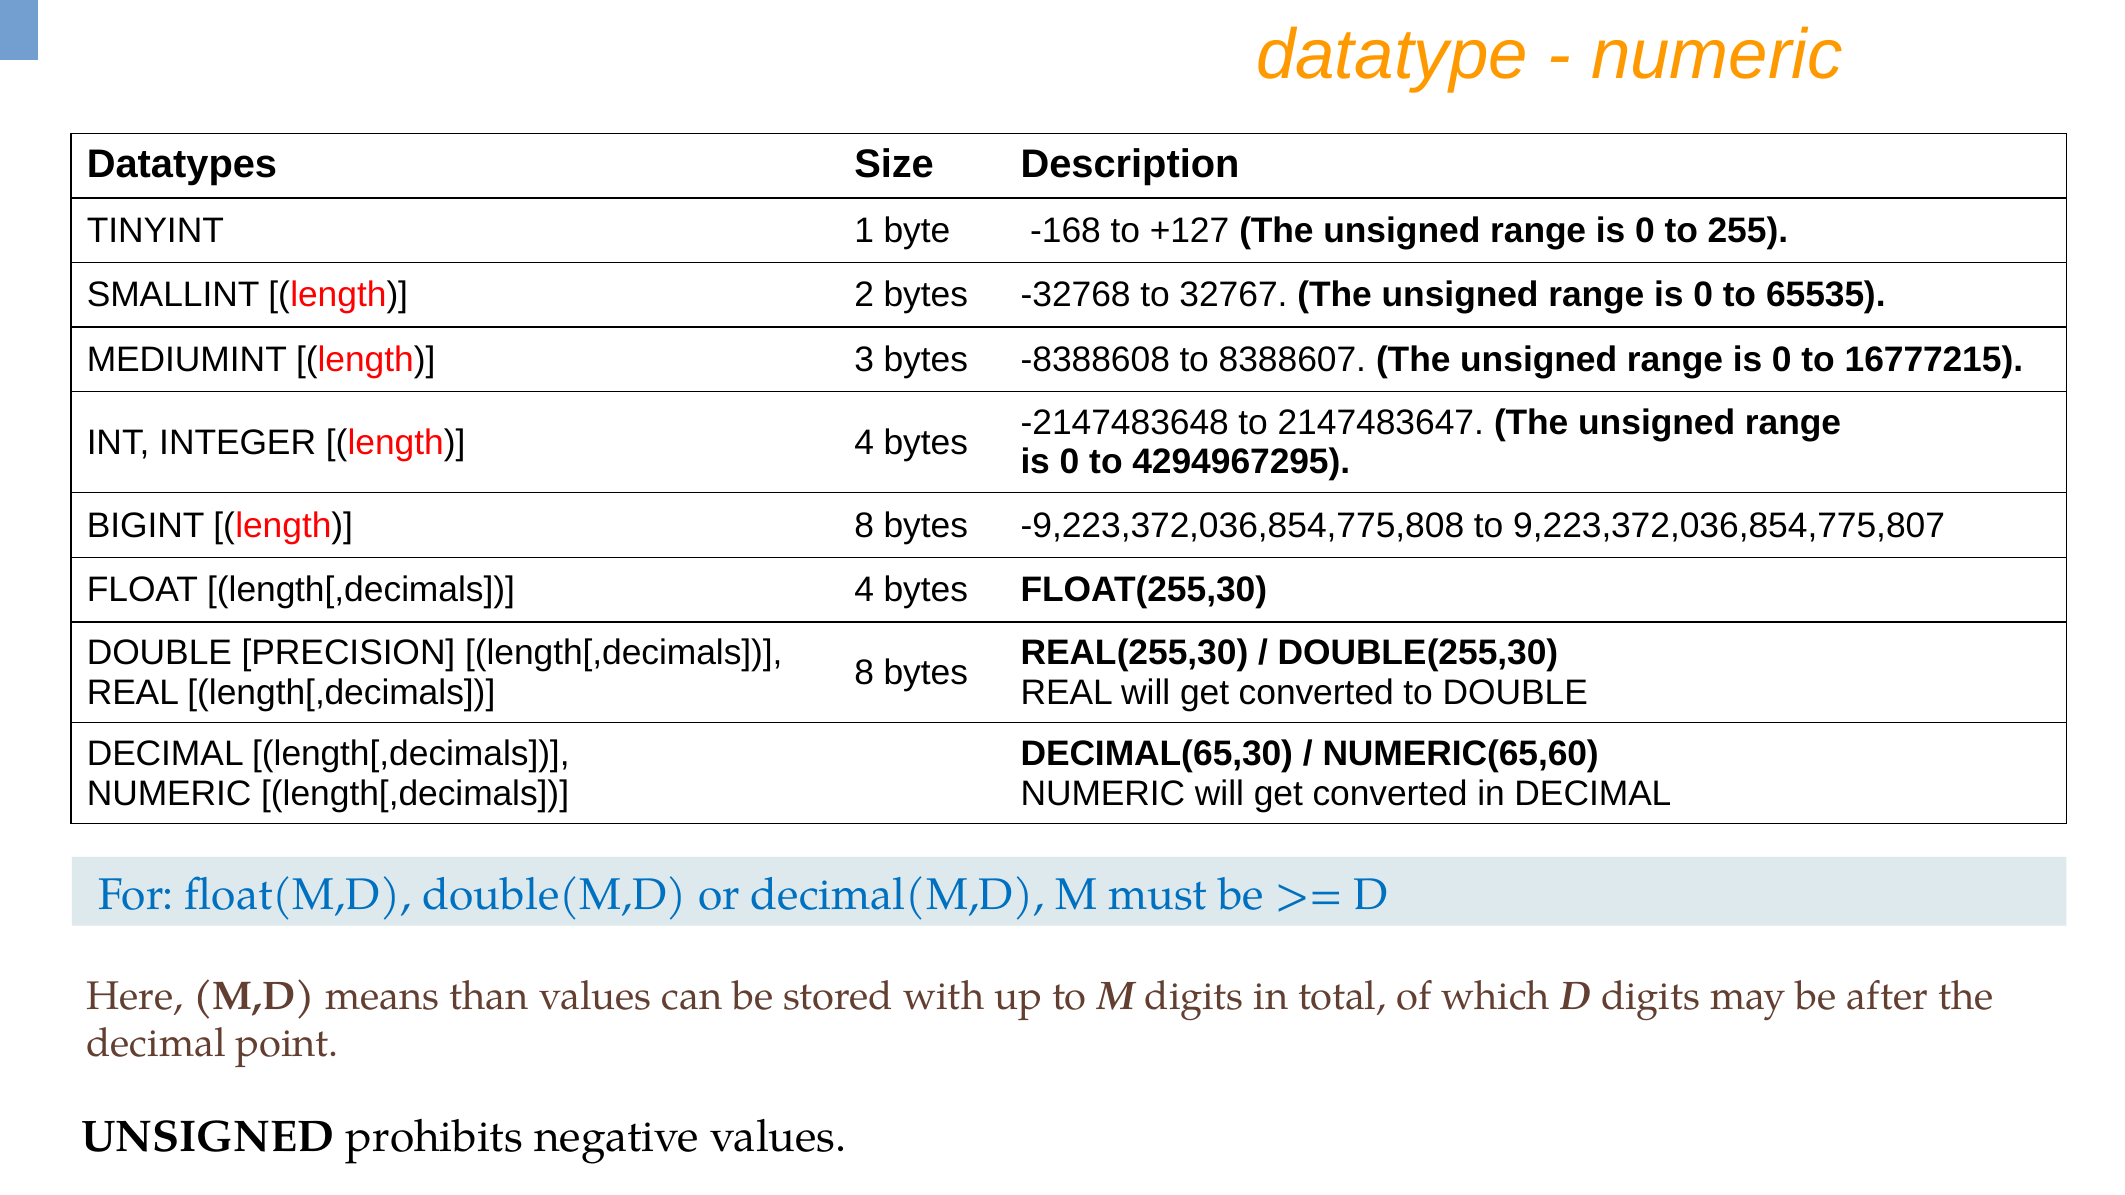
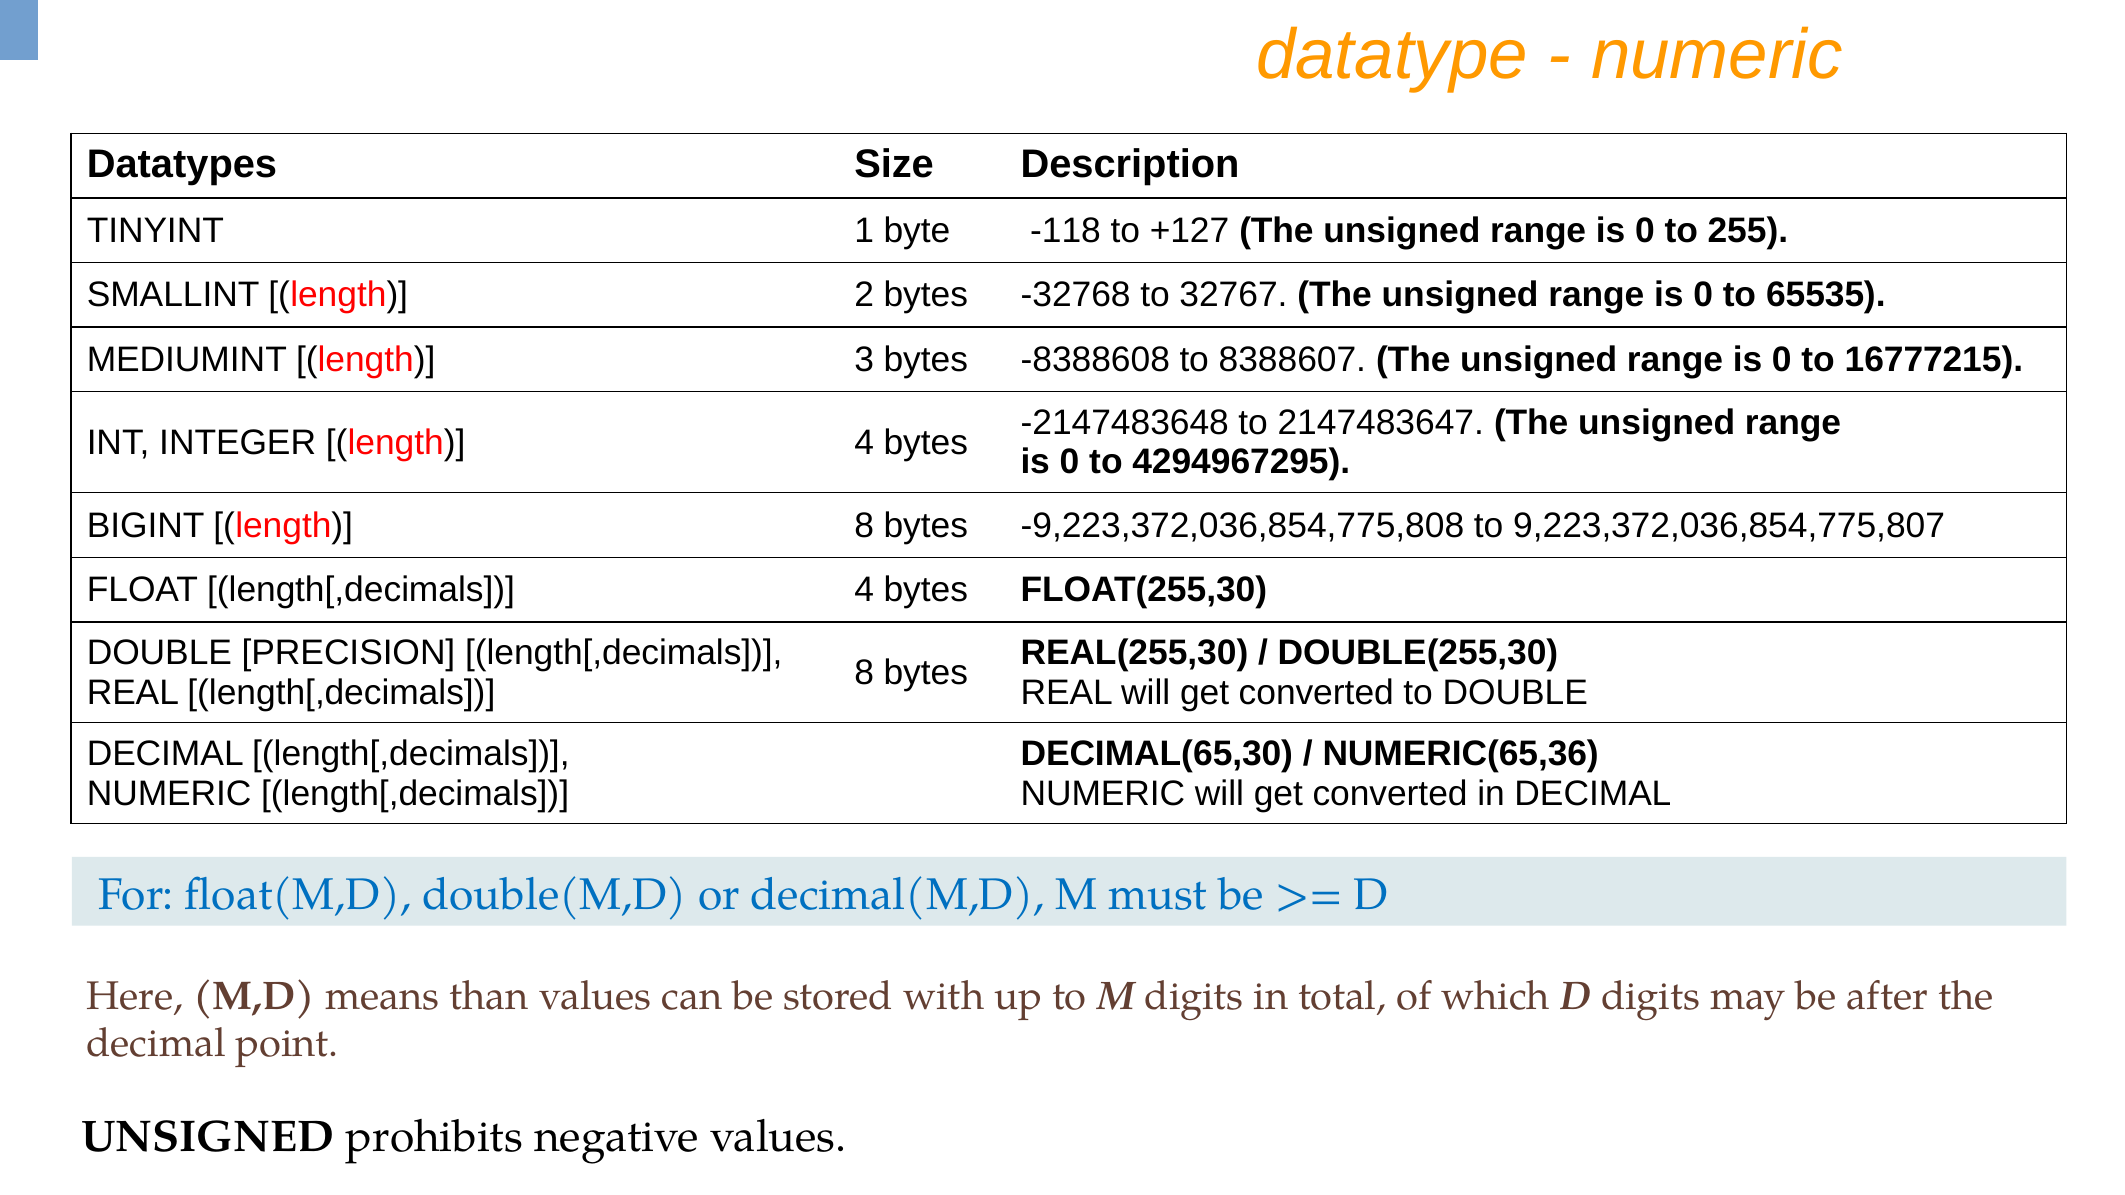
-168: -168 -> -118
NUMERIC(65,60: NUMERIC(65,60 -> NUMERIC(65,36
